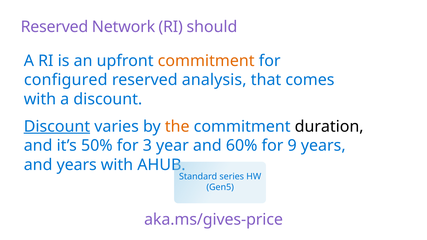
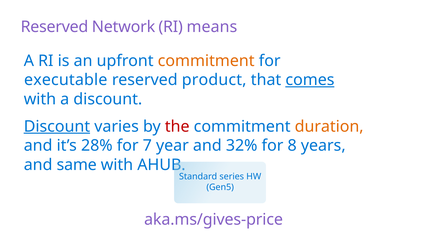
should: should -> means
configured: configured -> executable
analysis: analysis -> product
comes underline: none -> present
the colour: orange -> red
duration colour: black -> orange
50%: 50% -> 28%
3: 3 -> 7
60%: 60% -> 32%
9: 9 -> 8
and years: years -> same
